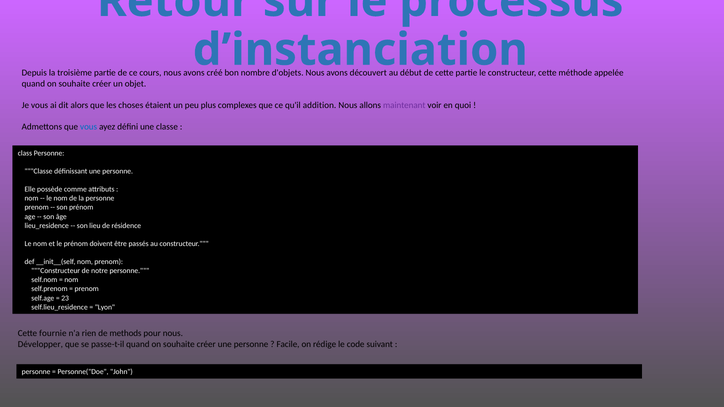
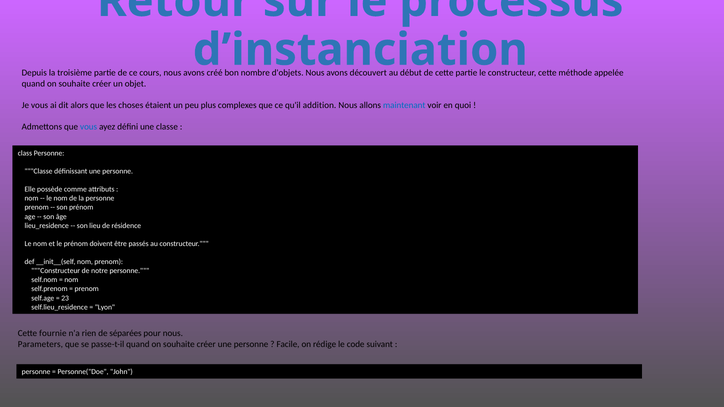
maintenant colour: purple -> blue
methods: methods -> séparées
Développer: Développer -> Parameters
